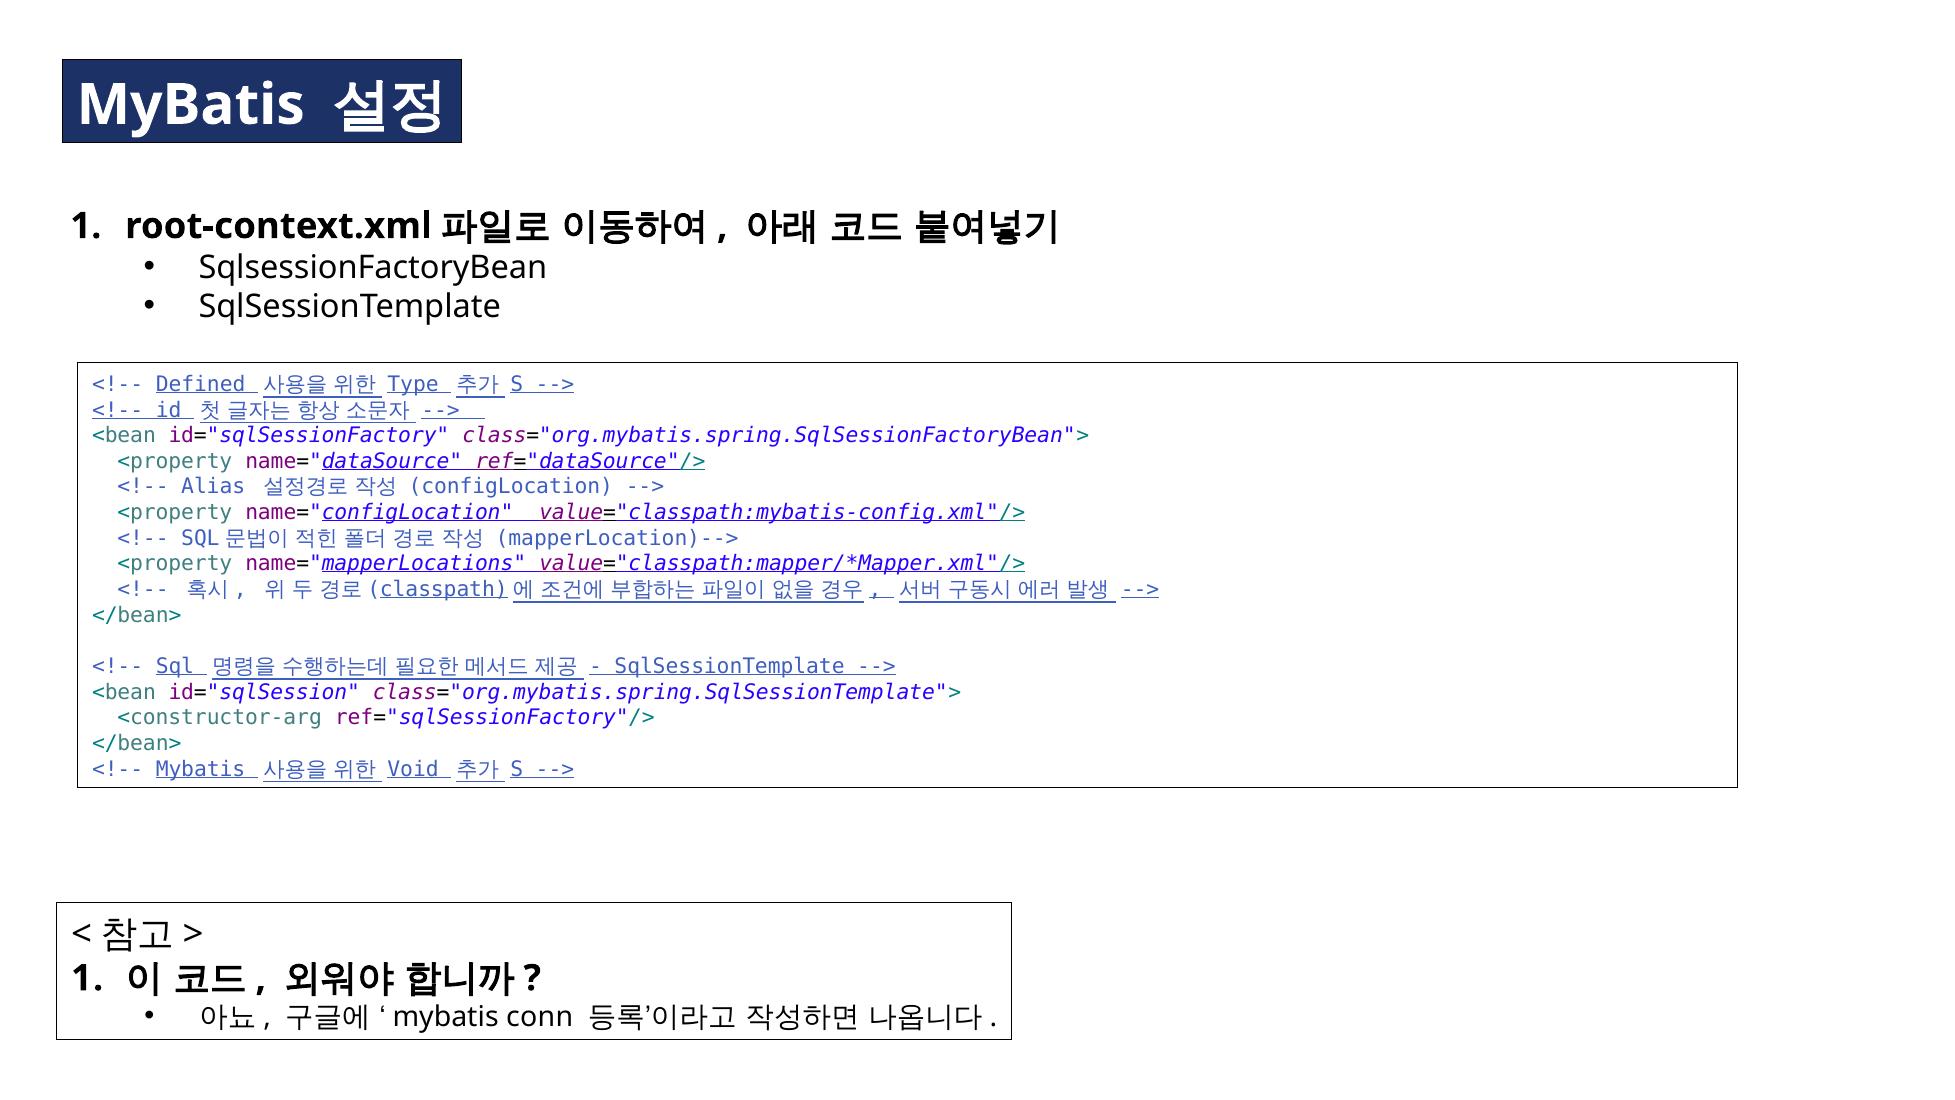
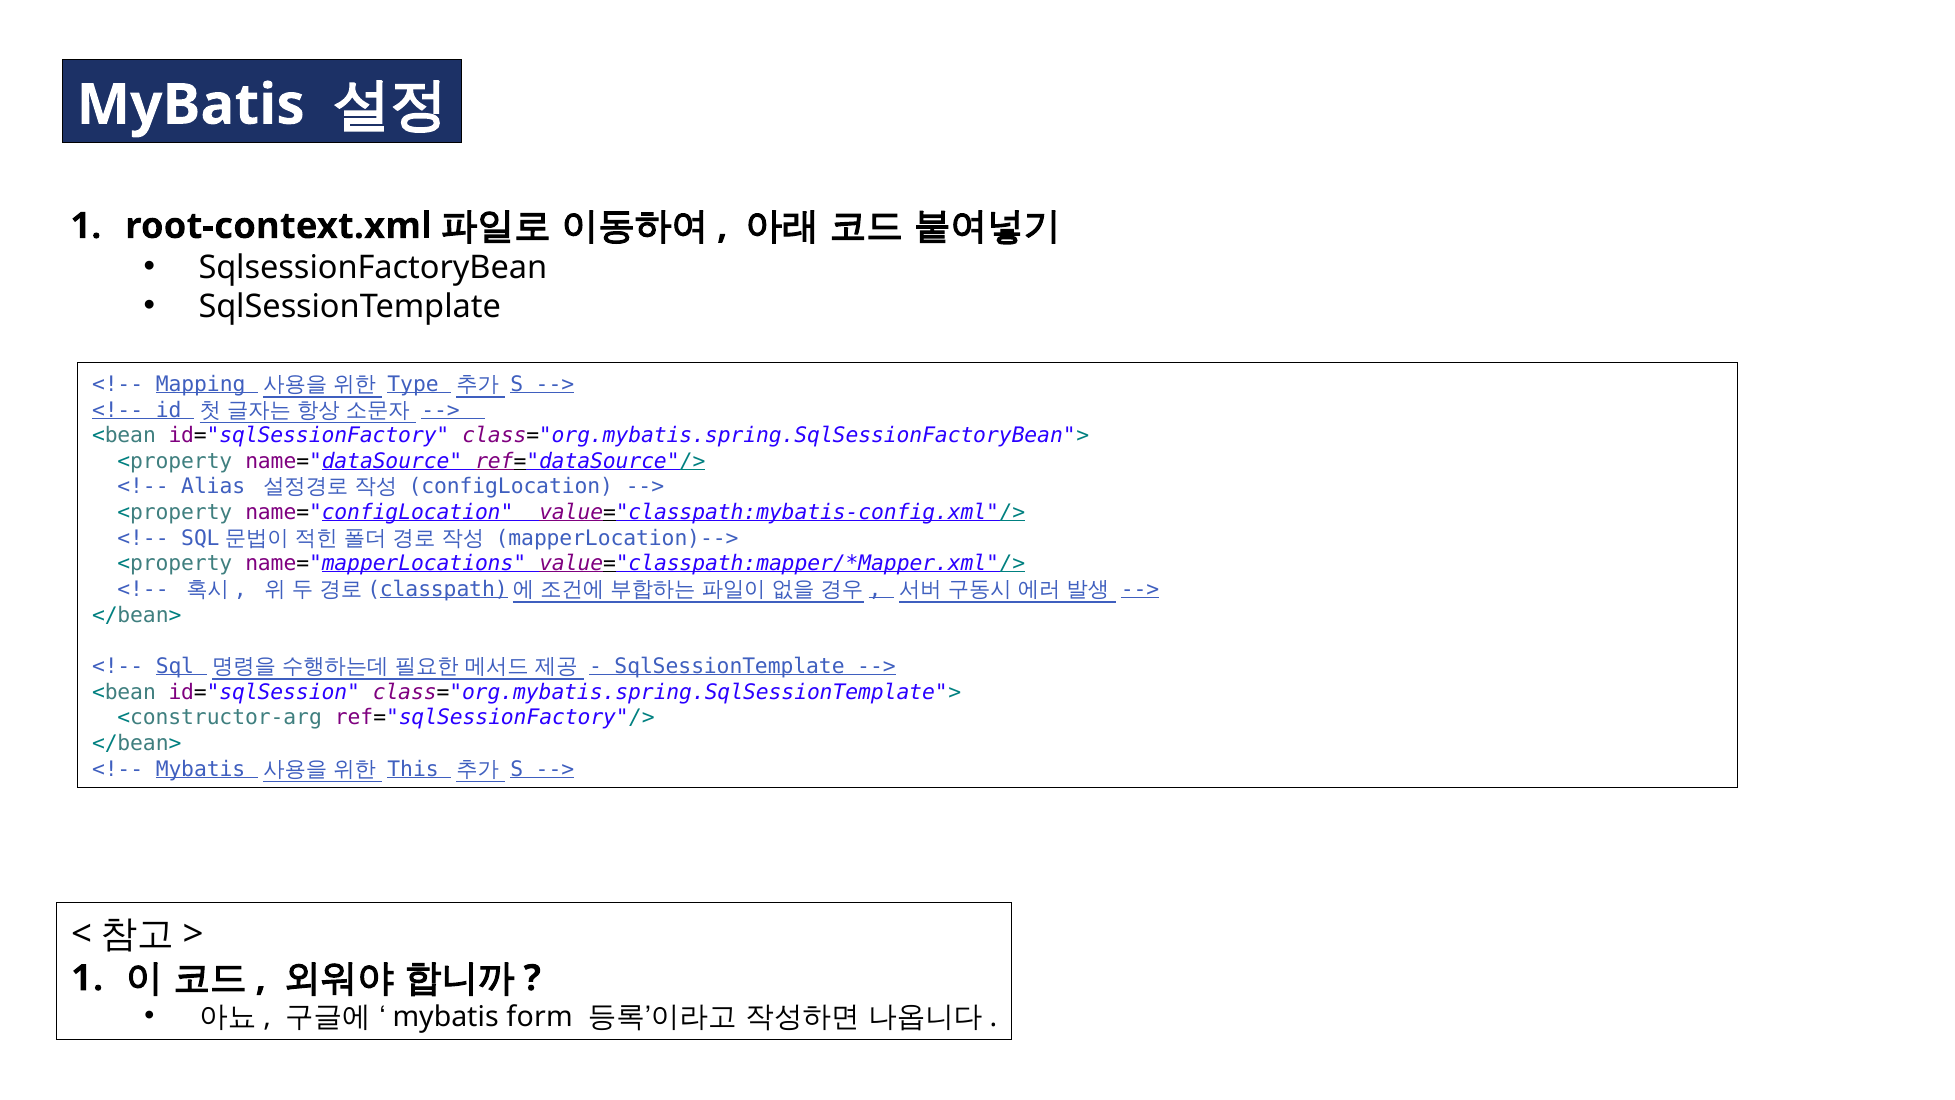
Defined: Defined -> Mapping
Void: Void -> This
conn: conn -> form
